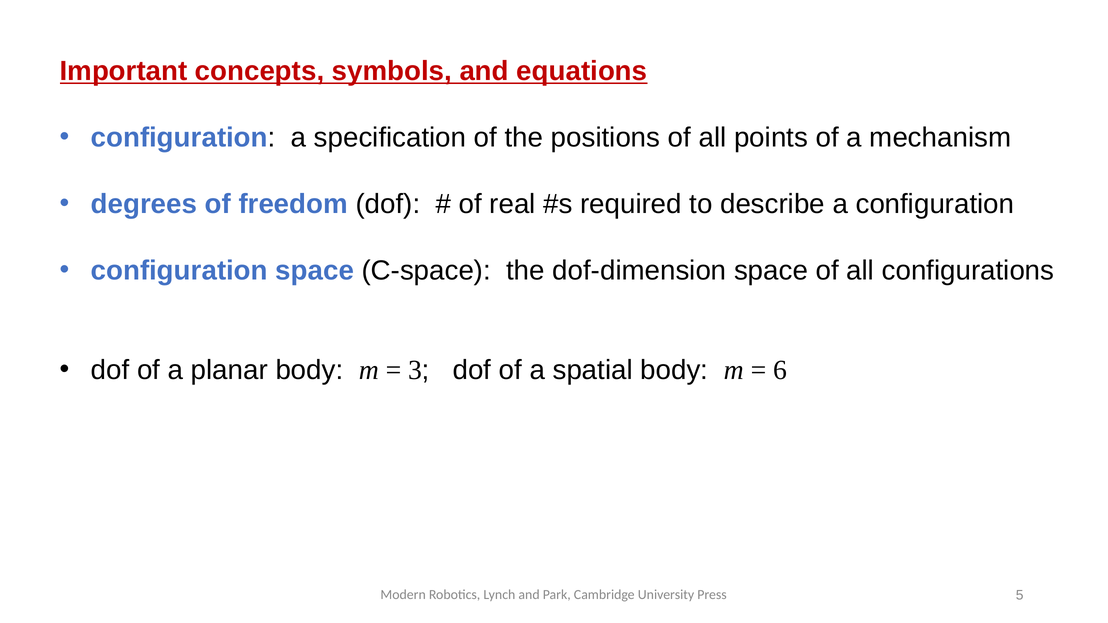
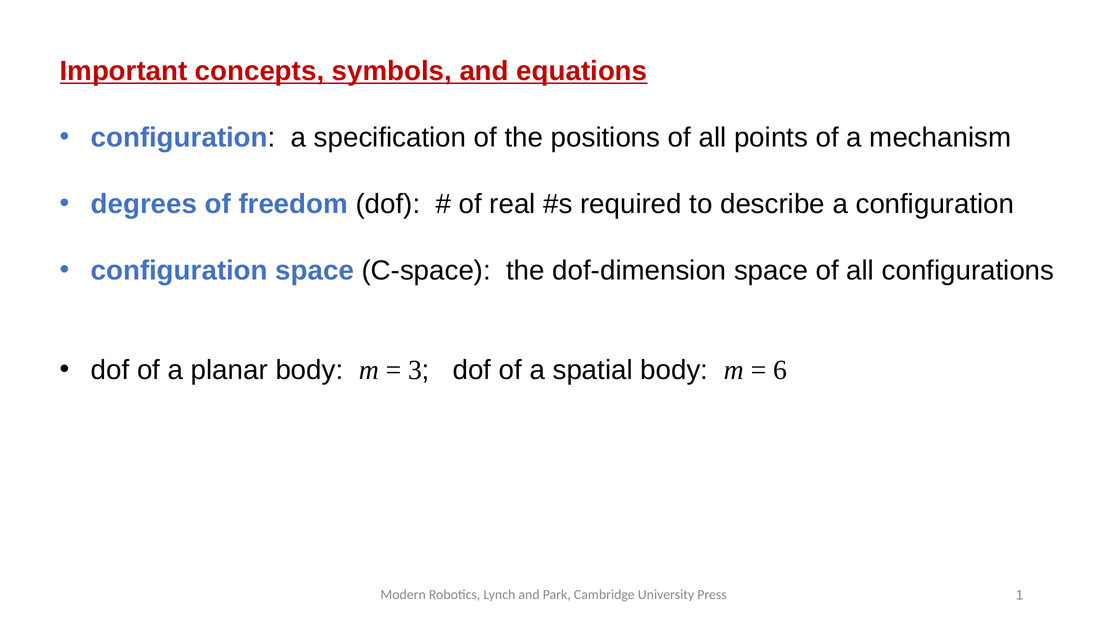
5: 5 -> 1
